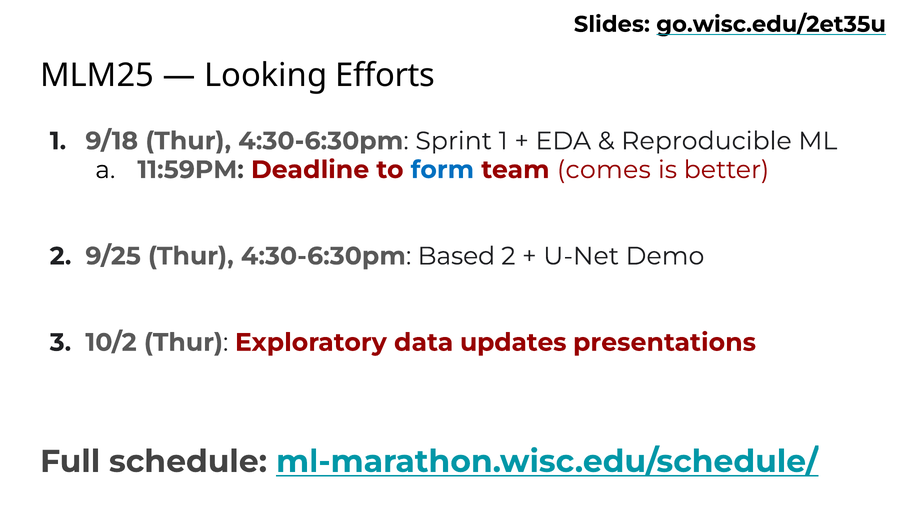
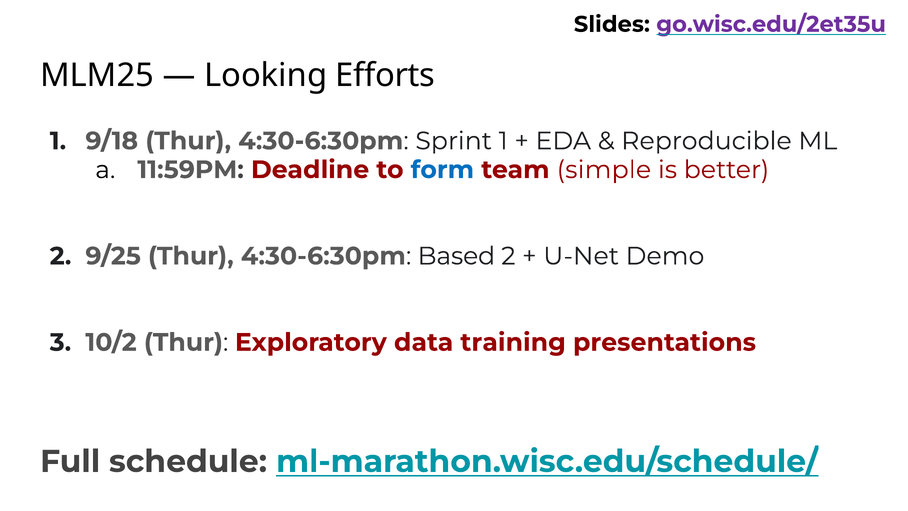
go.wisc.edu/2et35u colour: black -> purple
comes: comes -> simple
updates: updates -> training
